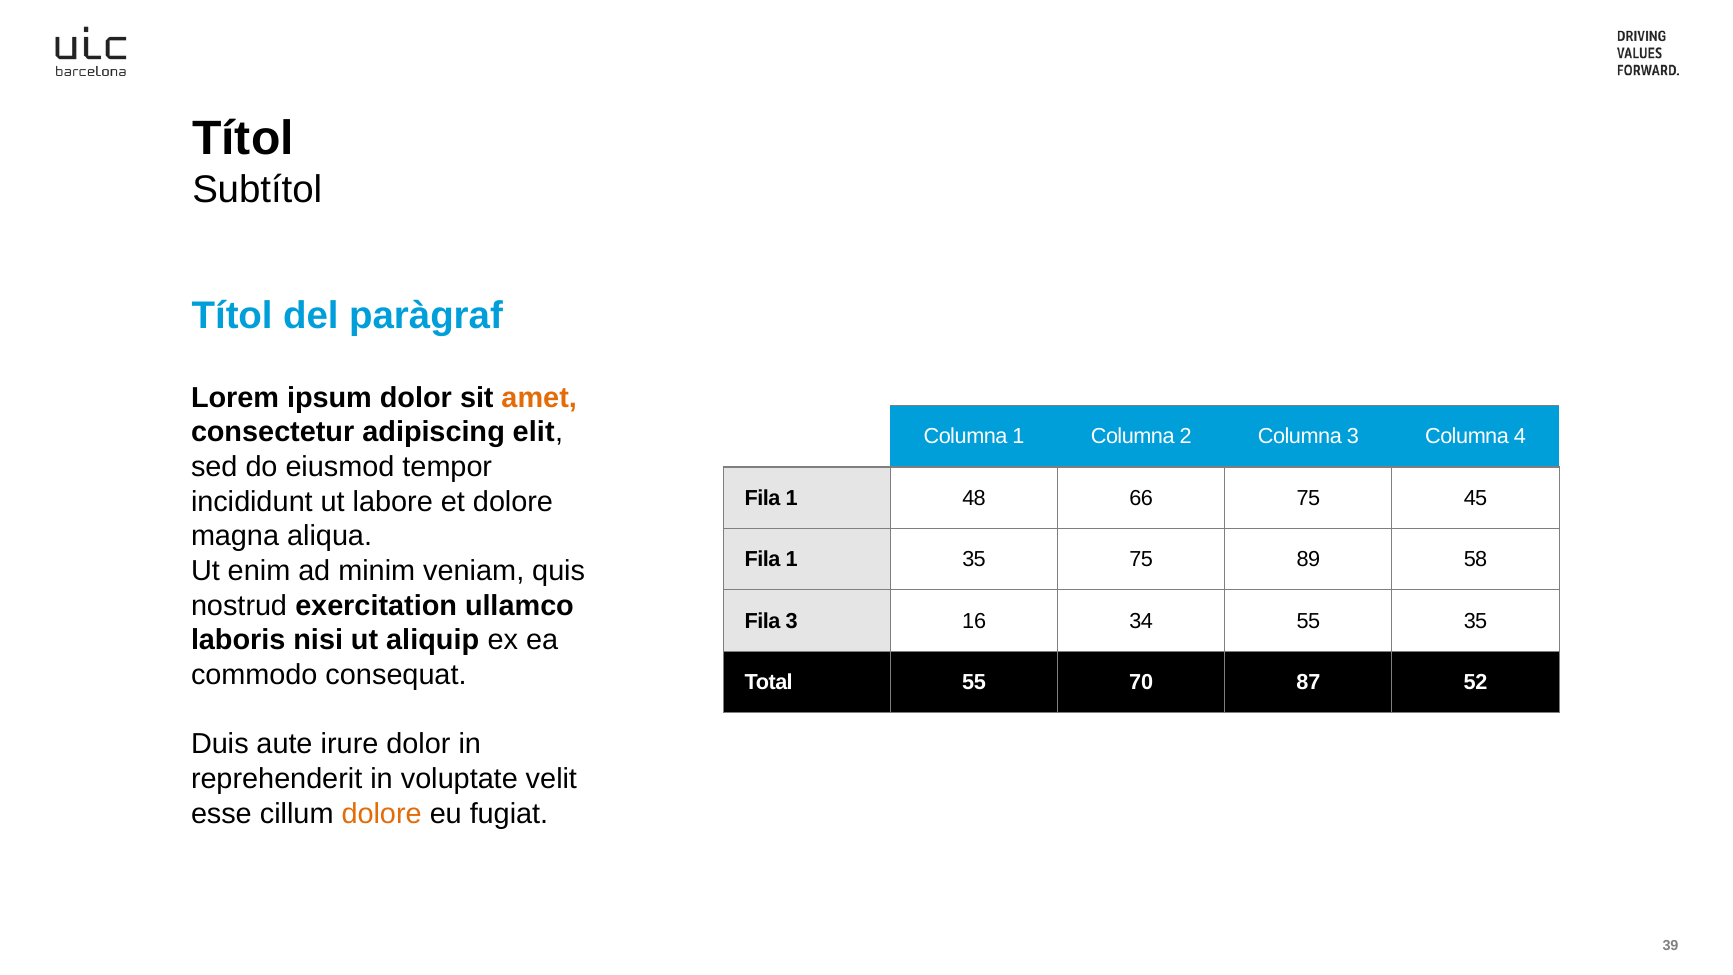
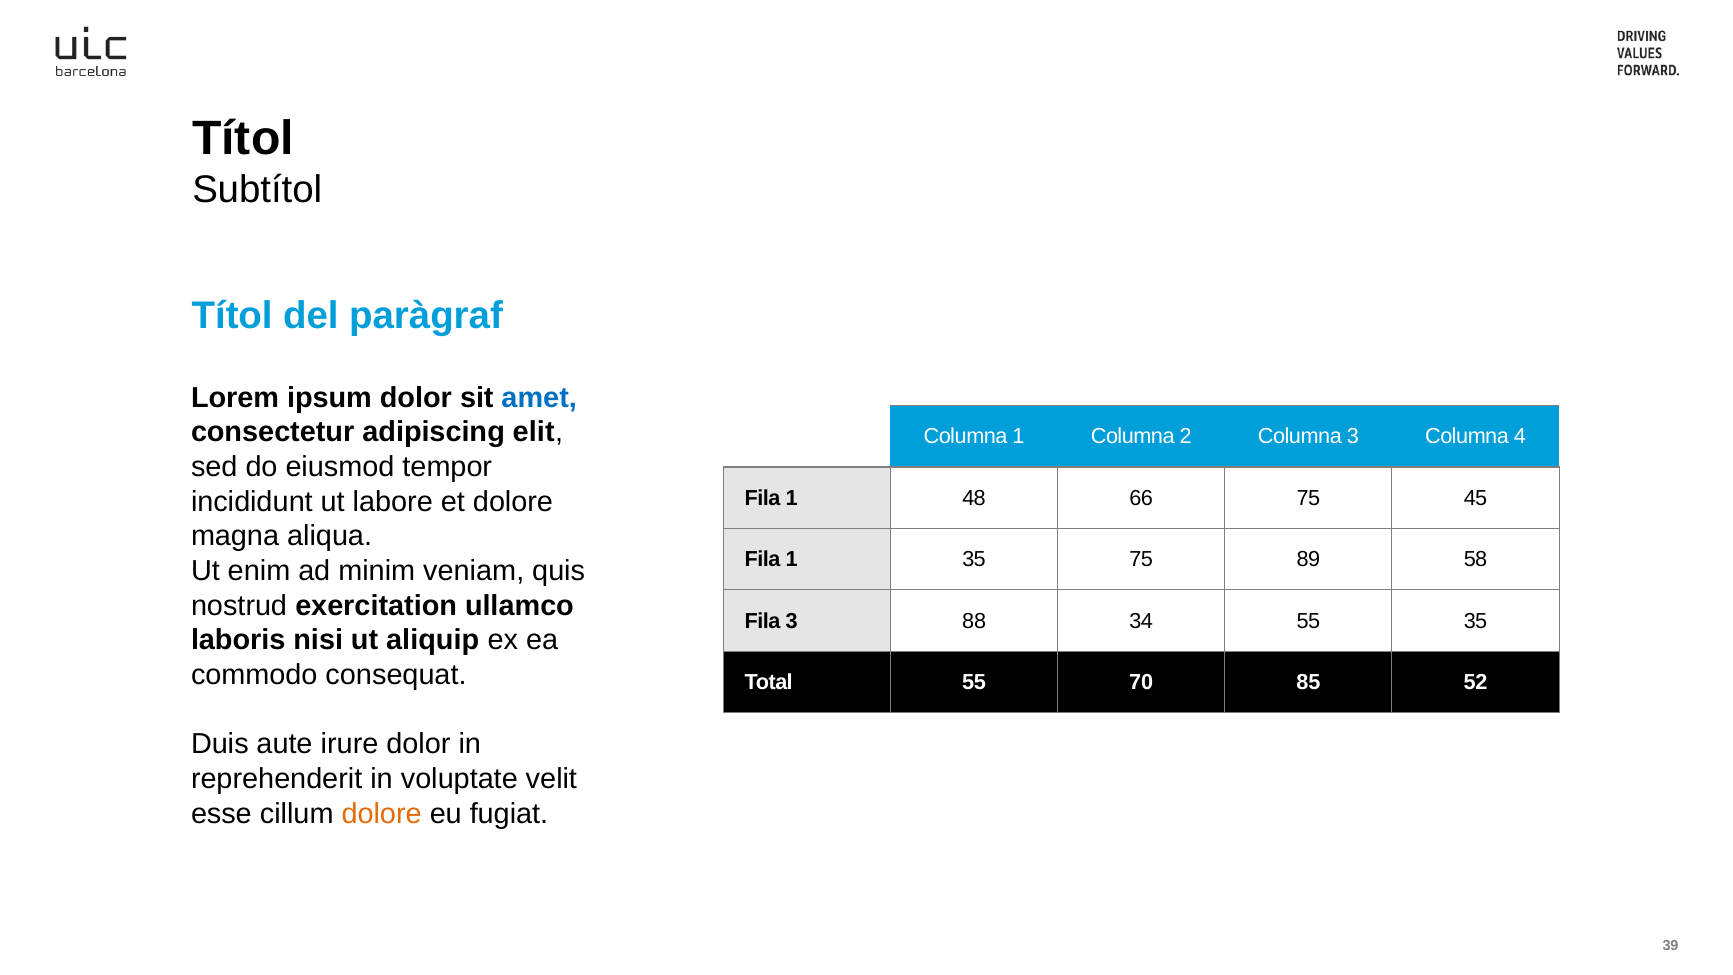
amet colour: orange -> blue
16: 16 -> 88
87: 87 -> 85
